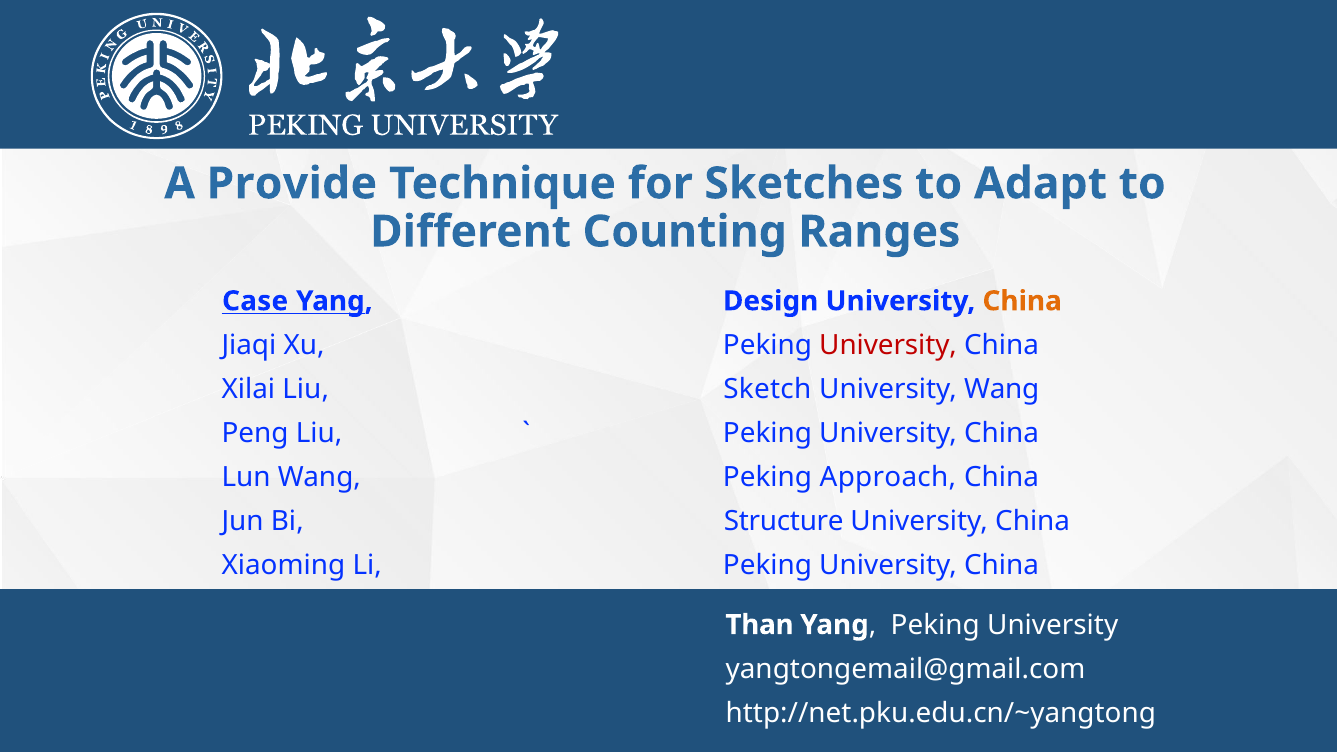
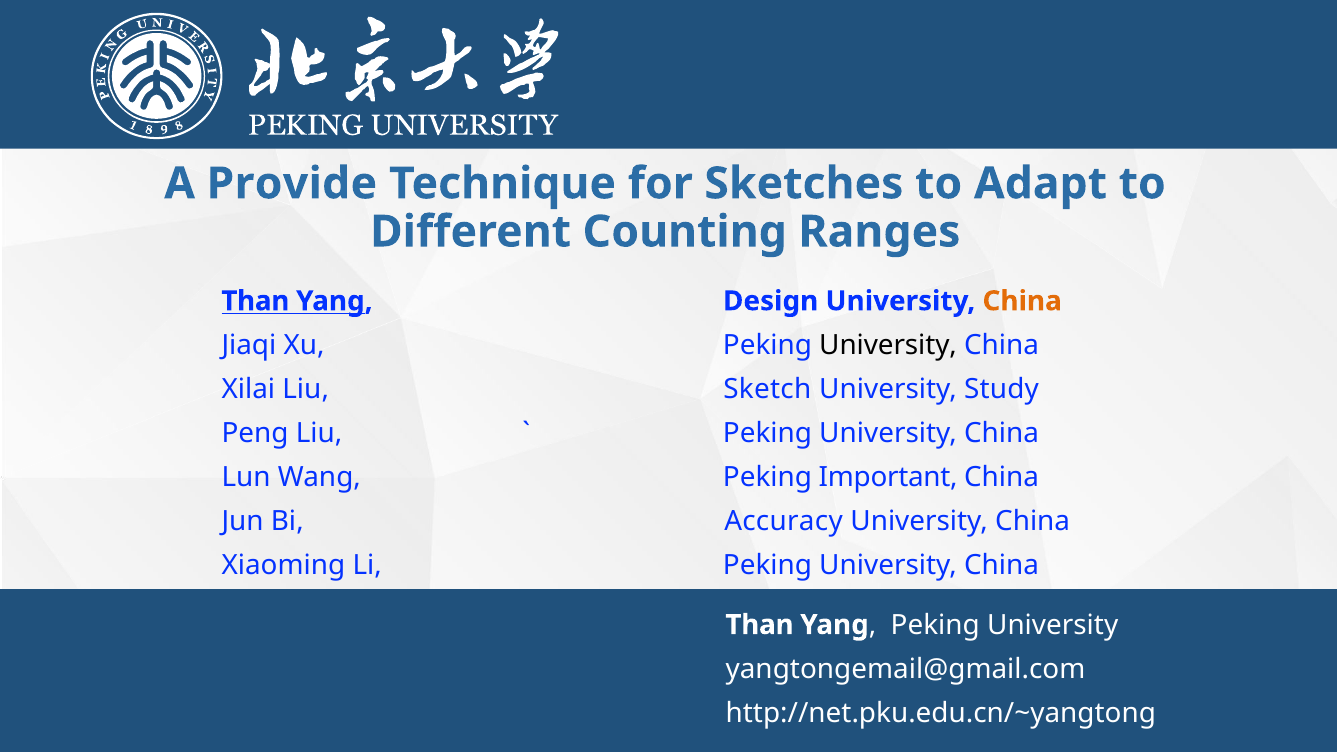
Case at (255, 301): Case -> Than
University at (888, 345) colour: red -> black
University Wang: Wang -> Study
Approach: Approach -> Important
Structure: Structure -> Accuracy
